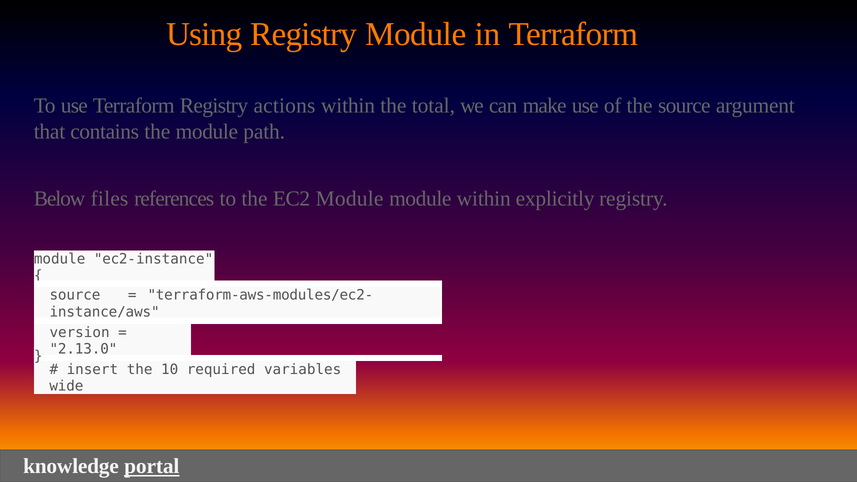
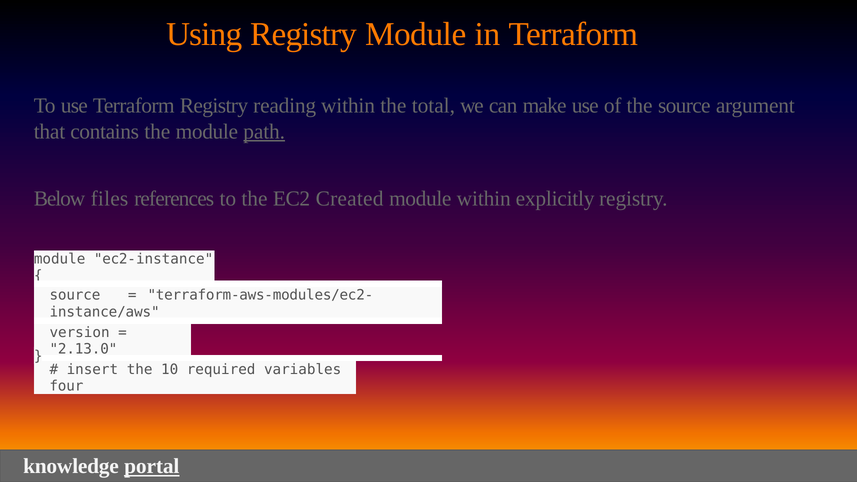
actions: actions -> reading
path underline: none -> present
EC2 Module: Module -> Created
wide: wide -> four
